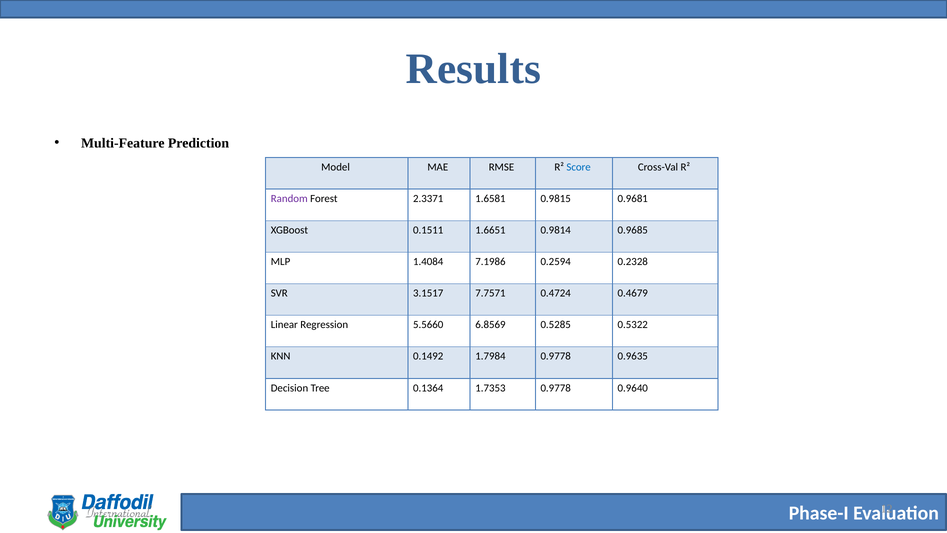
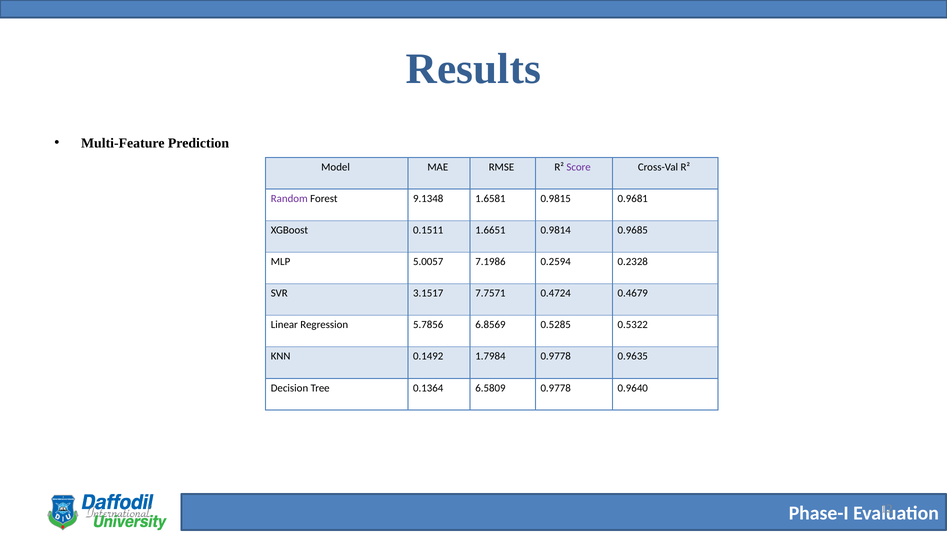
Score colour: blue -> purple
2.3371: 2.3371 -> 9.1348
1.4084: 1.4084 -> 5.0057
5.5660: 5.5660 -> 5.7856
1.7353: 1.7353 -> 6.5809
